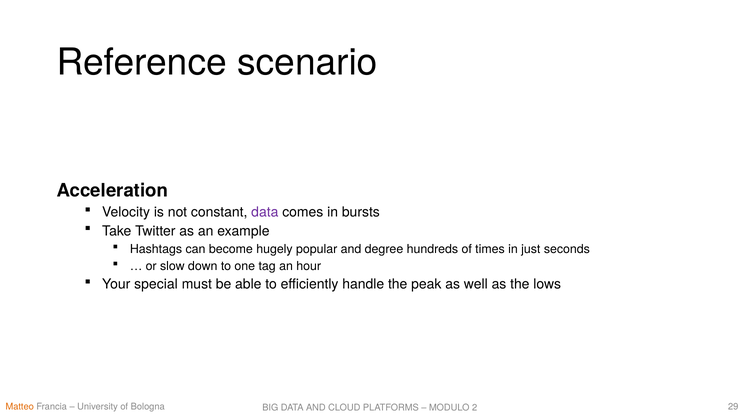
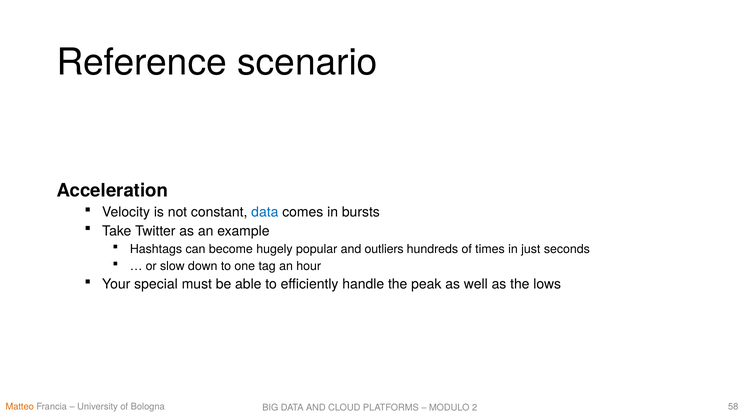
data at (265, 212) colour: purple -> blue
degree: degree -> outliers
29: 29 -> 58
